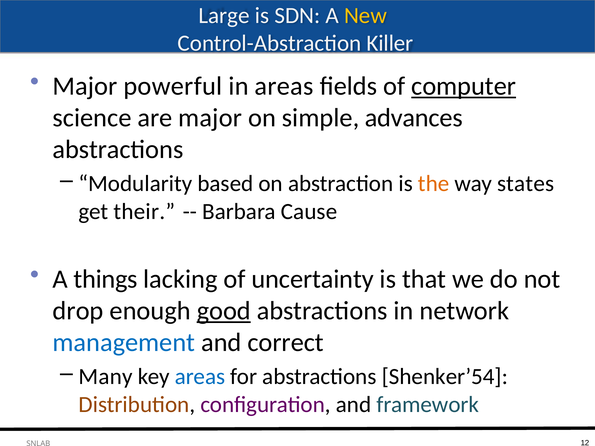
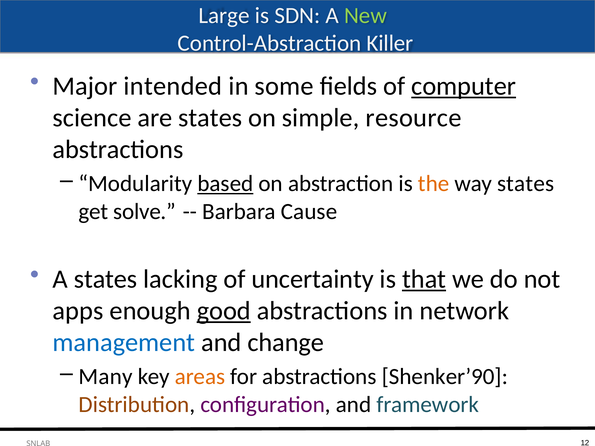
New colour: yellow -> light green
powerful: powerful -> intended
in areas: areas -> some
are major: major -> states
advances: advances -> resource
based underline: none -> present
their: their -> solve
A things: things -> states
that underline: none -> present
drop: drop -> apps
correct: correct -> change
areas at (200, 377) colour: blue -> orange
Shenker’54: Shenker’54 -> Shenker’90
